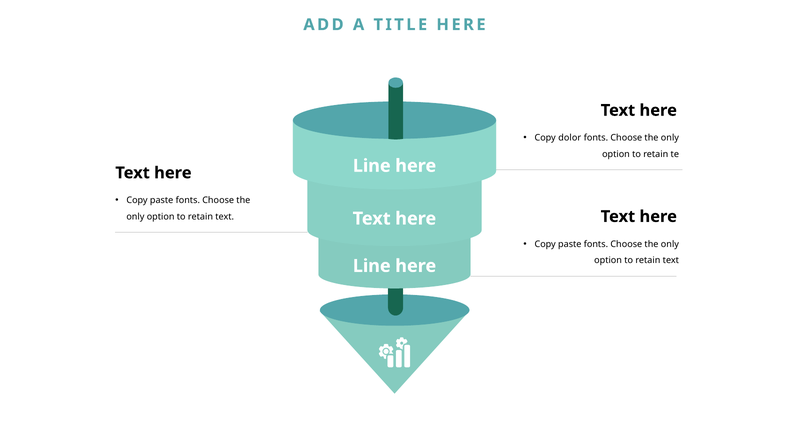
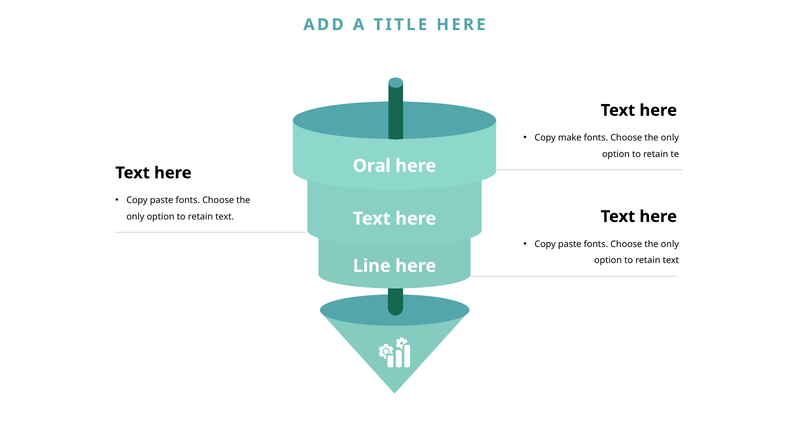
dolor: dolor -> make
Line at (372, 166): Line -> Oral
